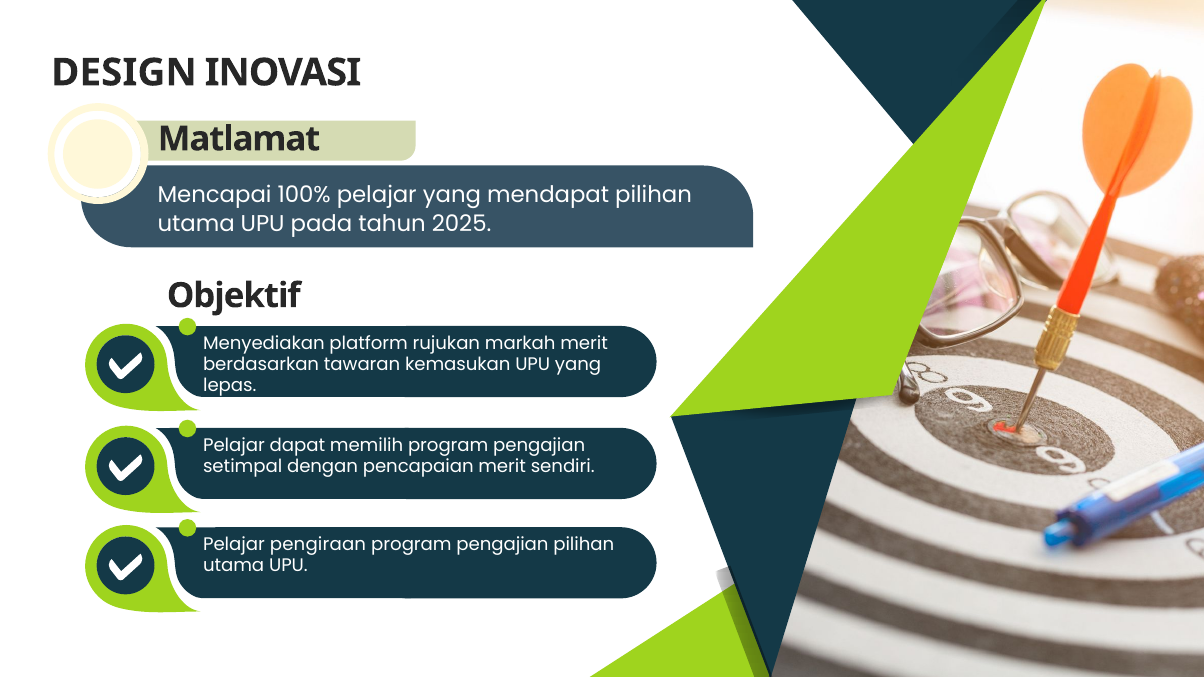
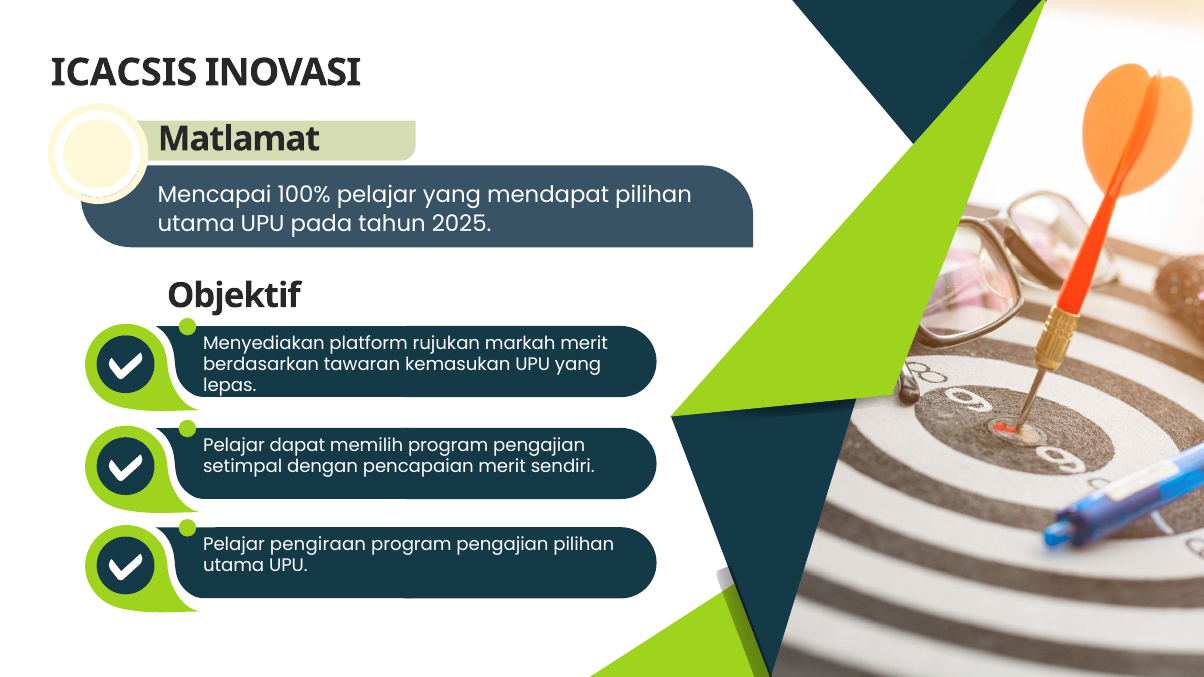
DESIGN: DESIGN -> ICACSIS
